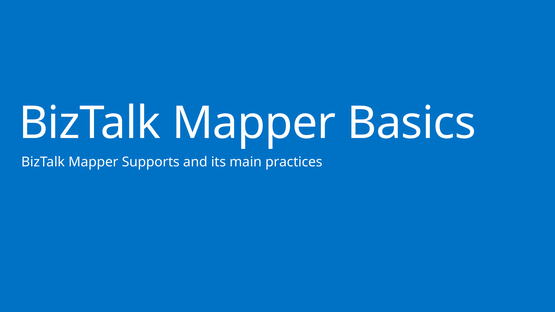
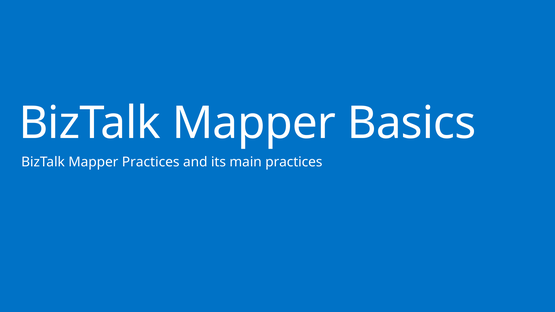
Mapper Supports: Supports -> Practices
